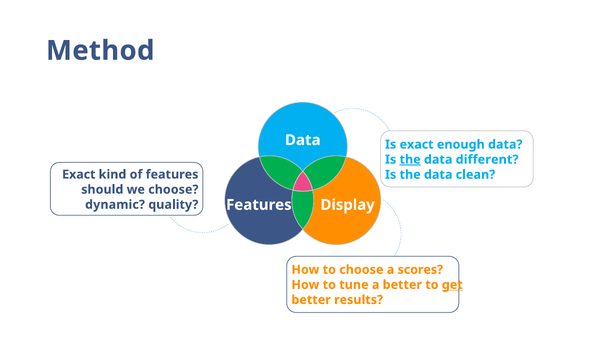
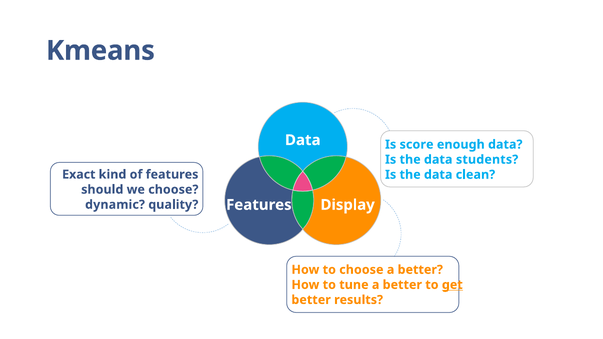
Method: Method -> Kmeans
Is exact: exact -> score
the at (410, 160) underline: present -> none
different: different -> students
choose a scores: scores -> better
